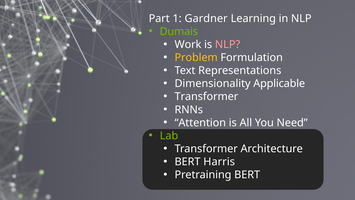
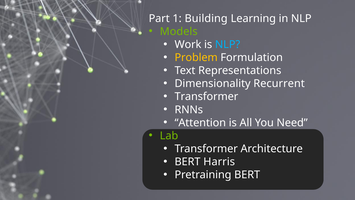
Gardner: Gardner -> Building
Dumais: Dumais -> Models
NLP at (228, 44) colour: pink -> light blue
Applicable: Applicable -> Recurrent
